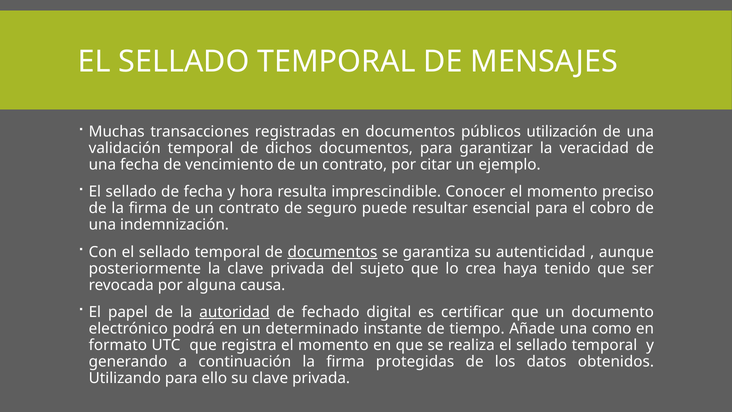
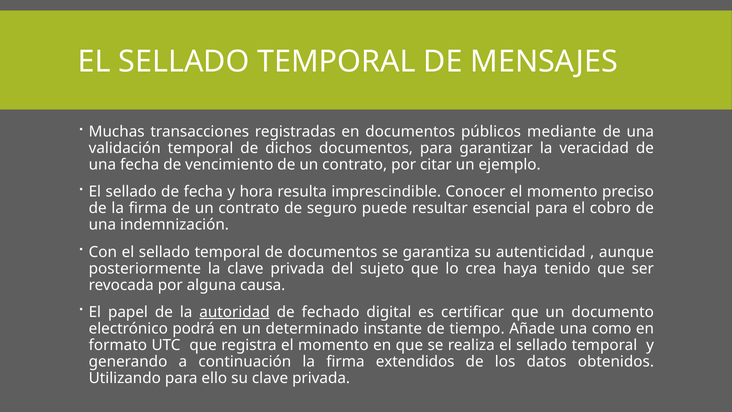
utilización: utilización -> mediante
documentos at (332, 252) underline: present -> none
protegidas: protegidas -> extendidos
